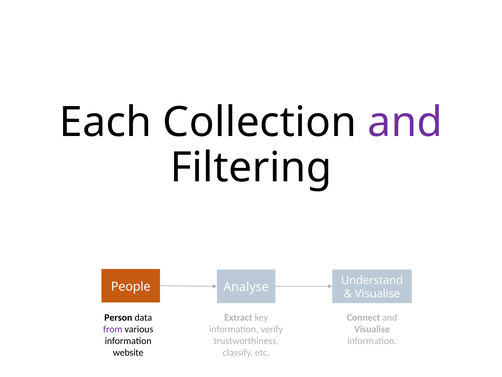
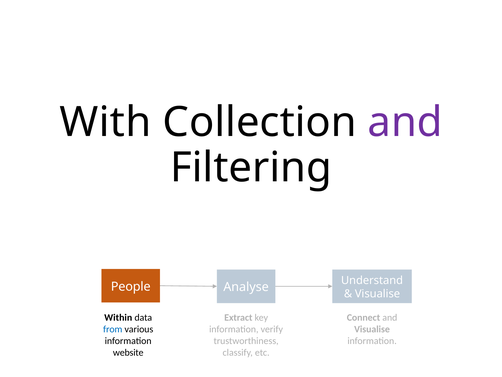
Each: Each -> With
Person: Person -> Within
from colour: purple -> blue
